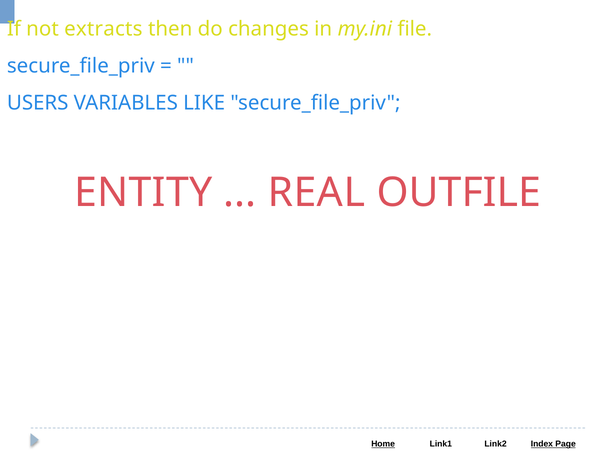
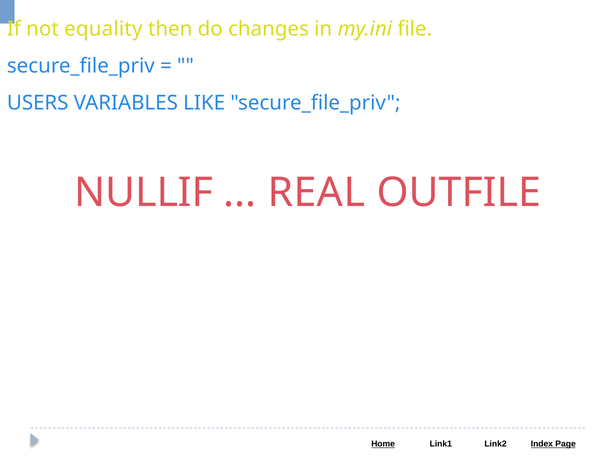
extracts: extracts -> equality
ENTITY: ENTITY -> NULLIF
